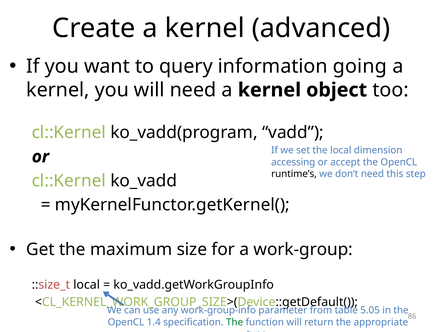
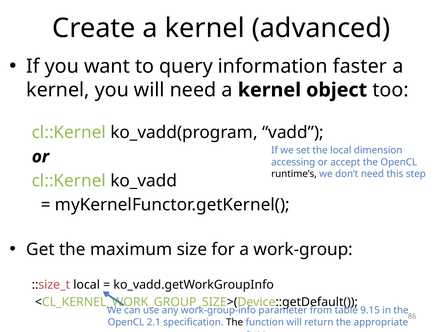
going: going -> faster
5.05: 5.05 -> 9.15
1.4: 1.4 -> 2.1
The at (235, 322) colour: green -> black
